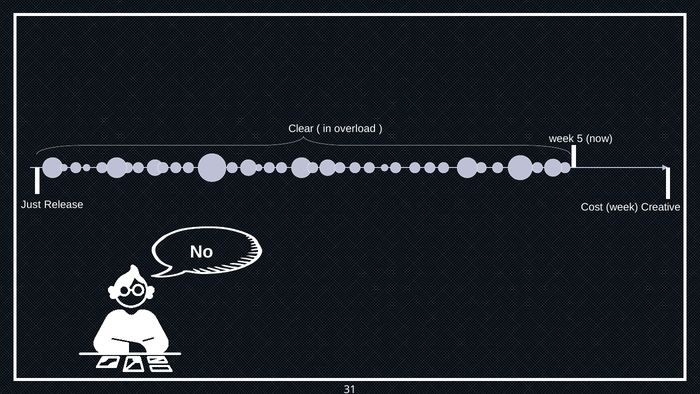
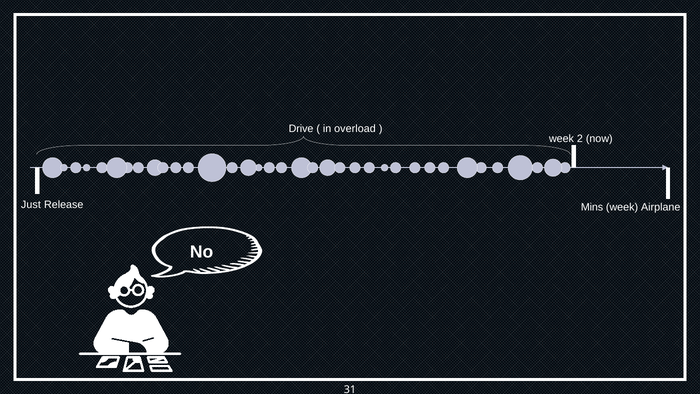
Clear: Clear -> Drive
5: 5 -> 2
Cost: Cost -> Mins
Creative: Creative -> Airplane
